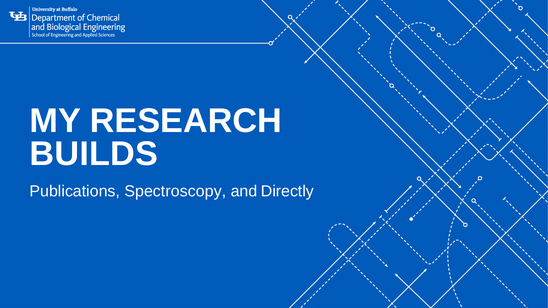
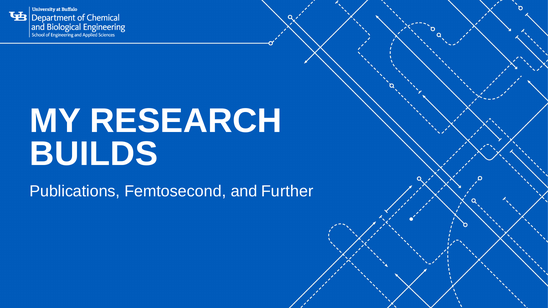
Spectroscopy: Spectroscopy -> Femtosecond
Directly: Directly -> Further
